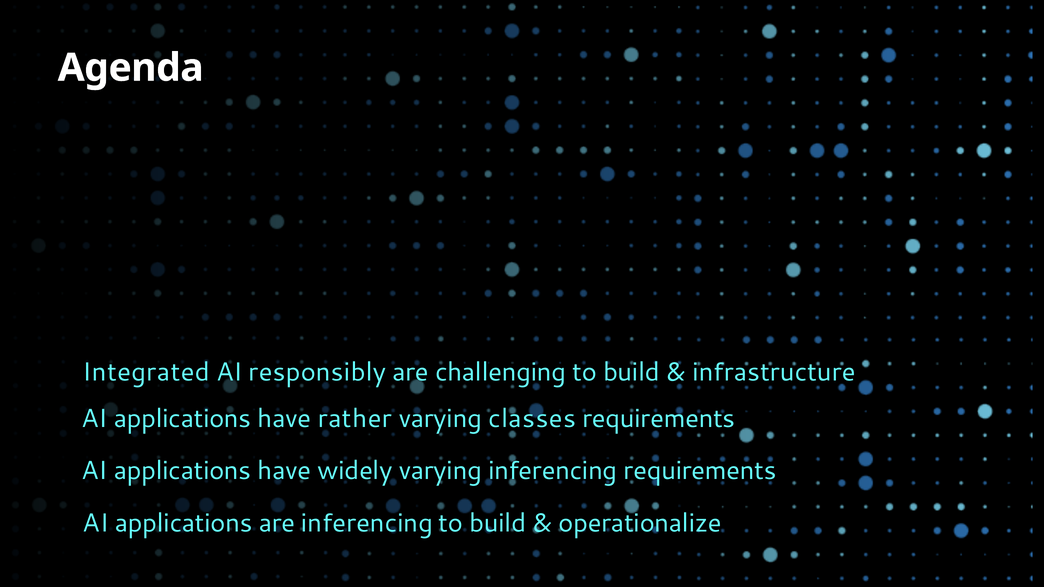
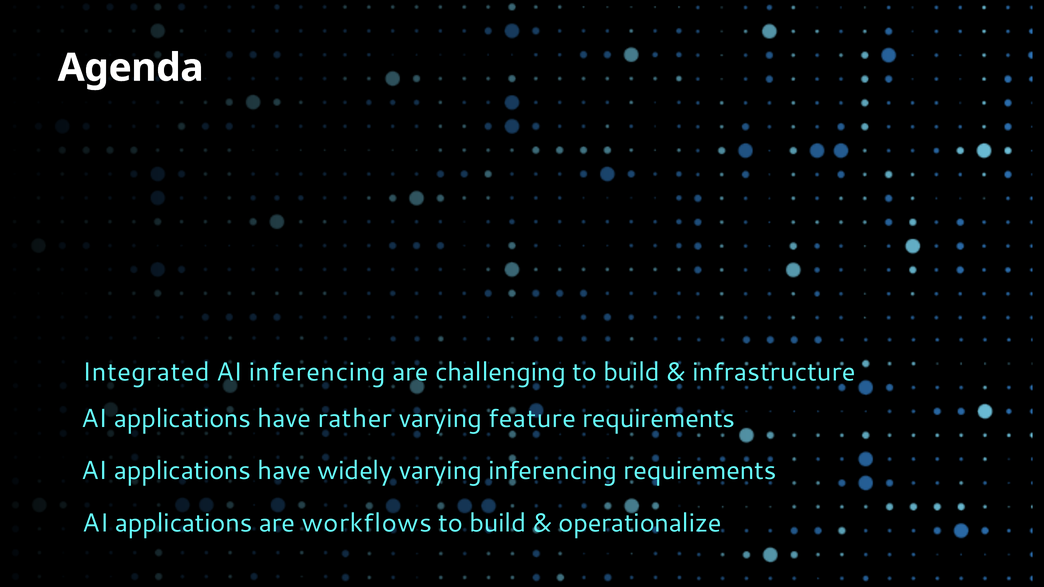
AI responsibly: responsibly -> inferencing
classes: classes -> feature
are inferencing: inferencing -> workflows
